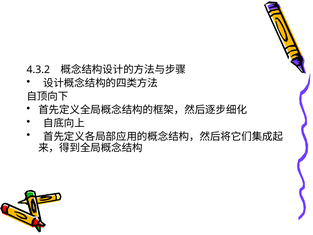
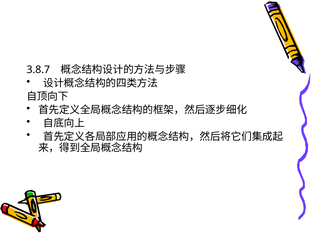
4.3.2: 4.3.2 -> 3.8.7
